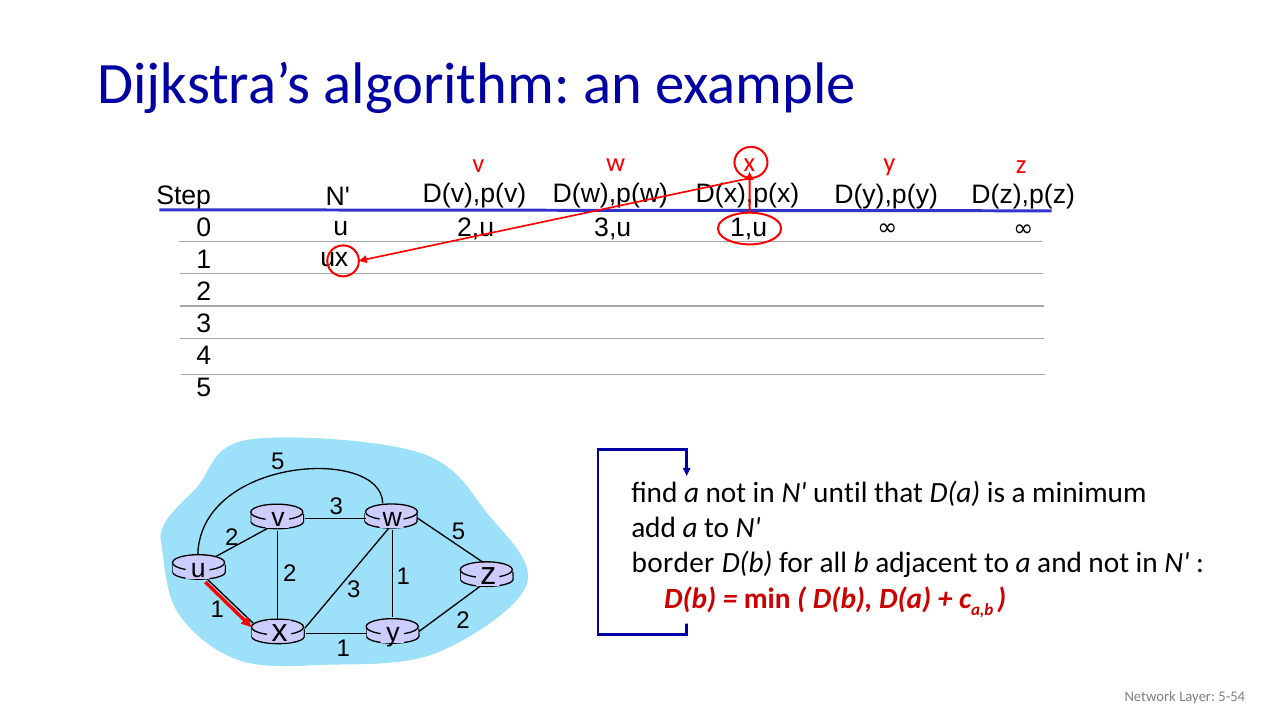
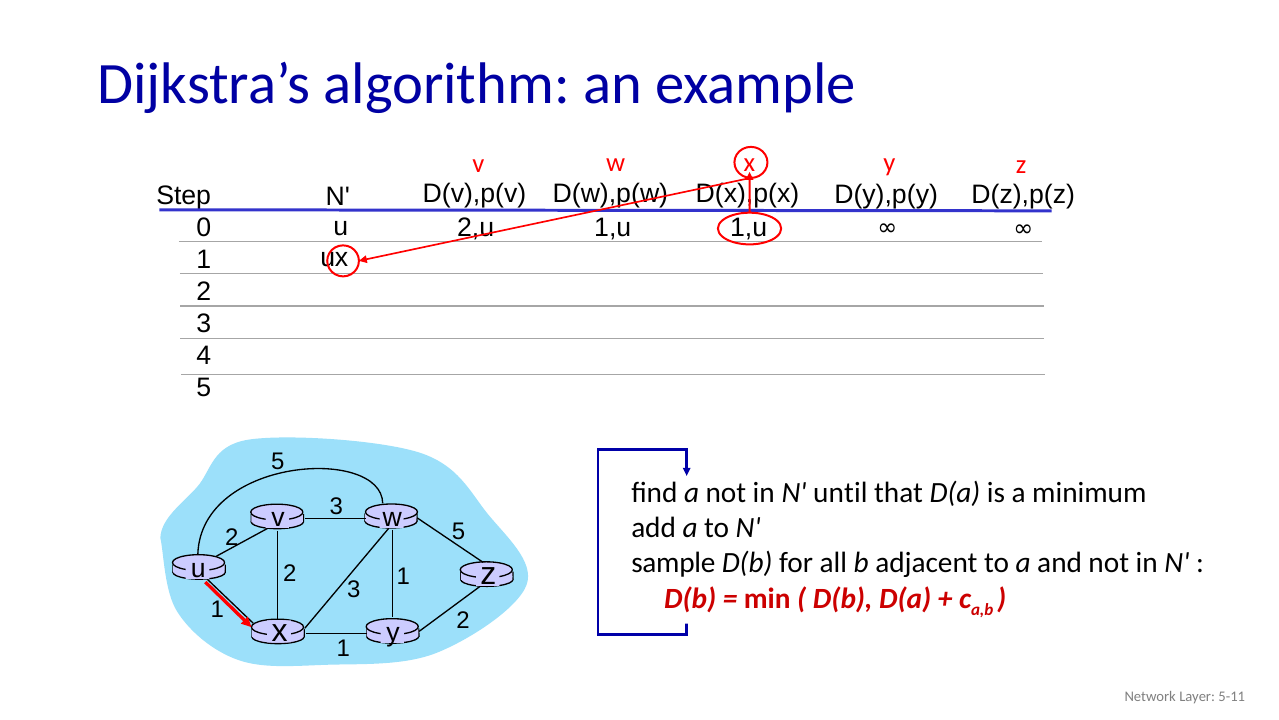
3,u at (613, 227): 3,u -> 1,u
border: border -> sample
5-54: 5-54 -> 5-11
